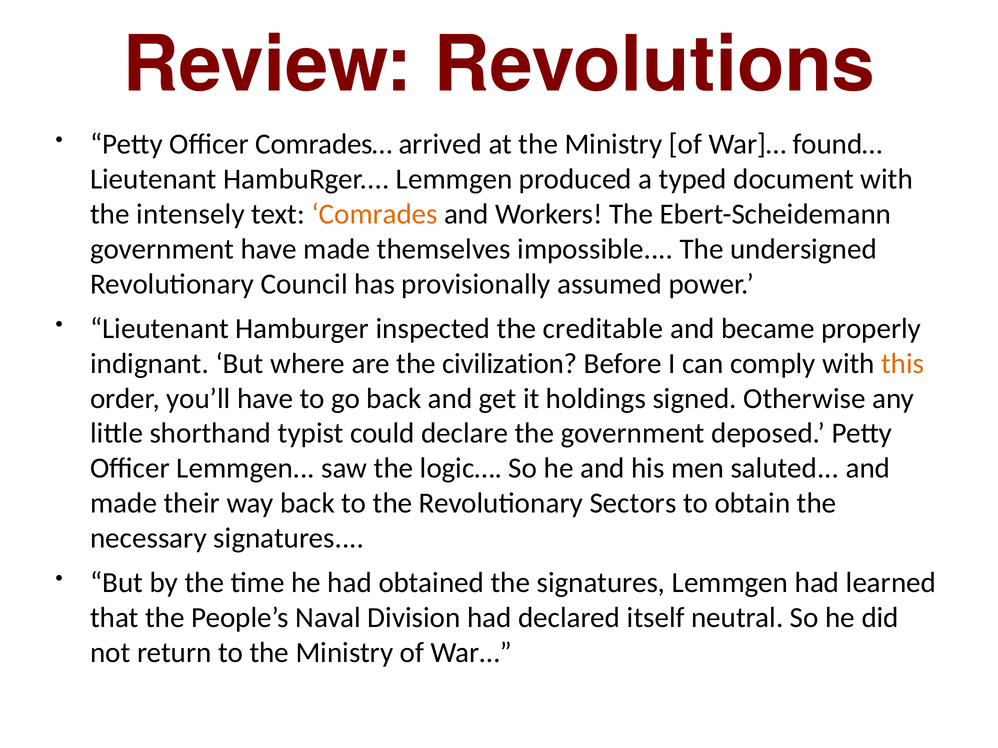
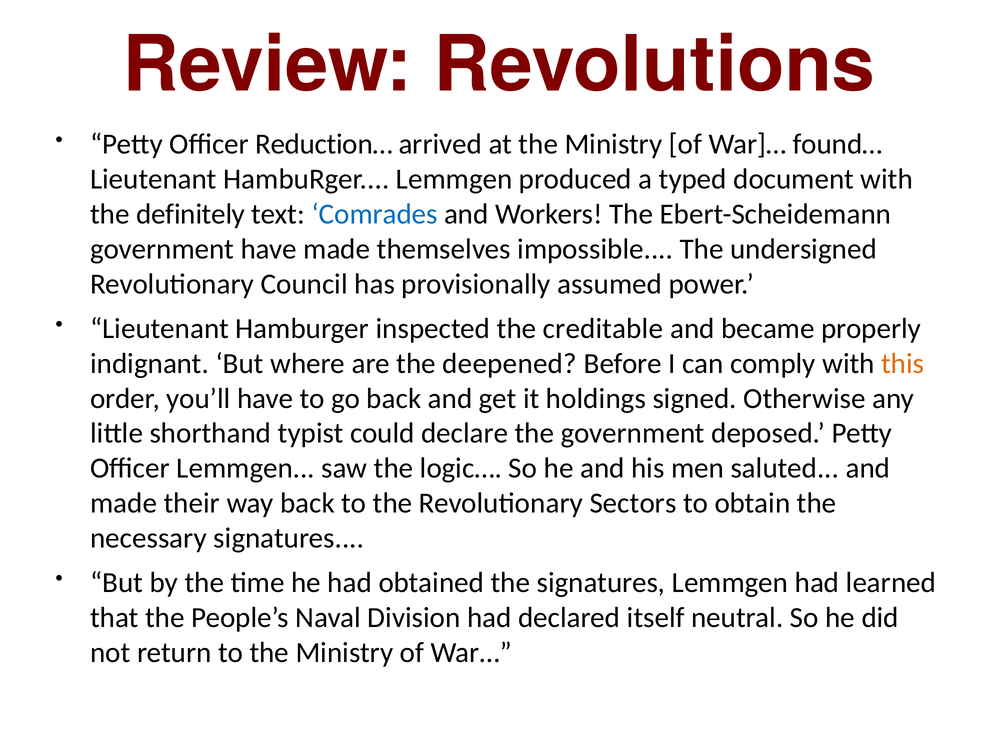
Comrades…: Comrades… -> Reduction…
intensely: intensely -> definitely
Comrades colour: orange -> blue
civilization: civilization -> deepened
